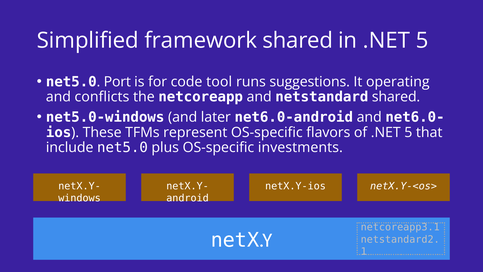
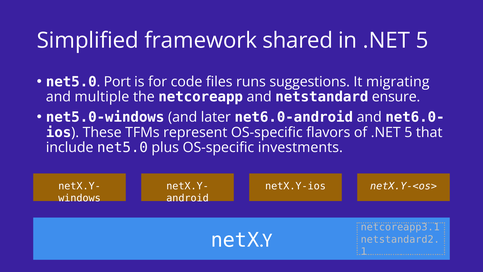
tool: tool -> files
operating: operating -> migrating
conflicts: conflicts -> multiple
netstandard shared: shared -> ensure
